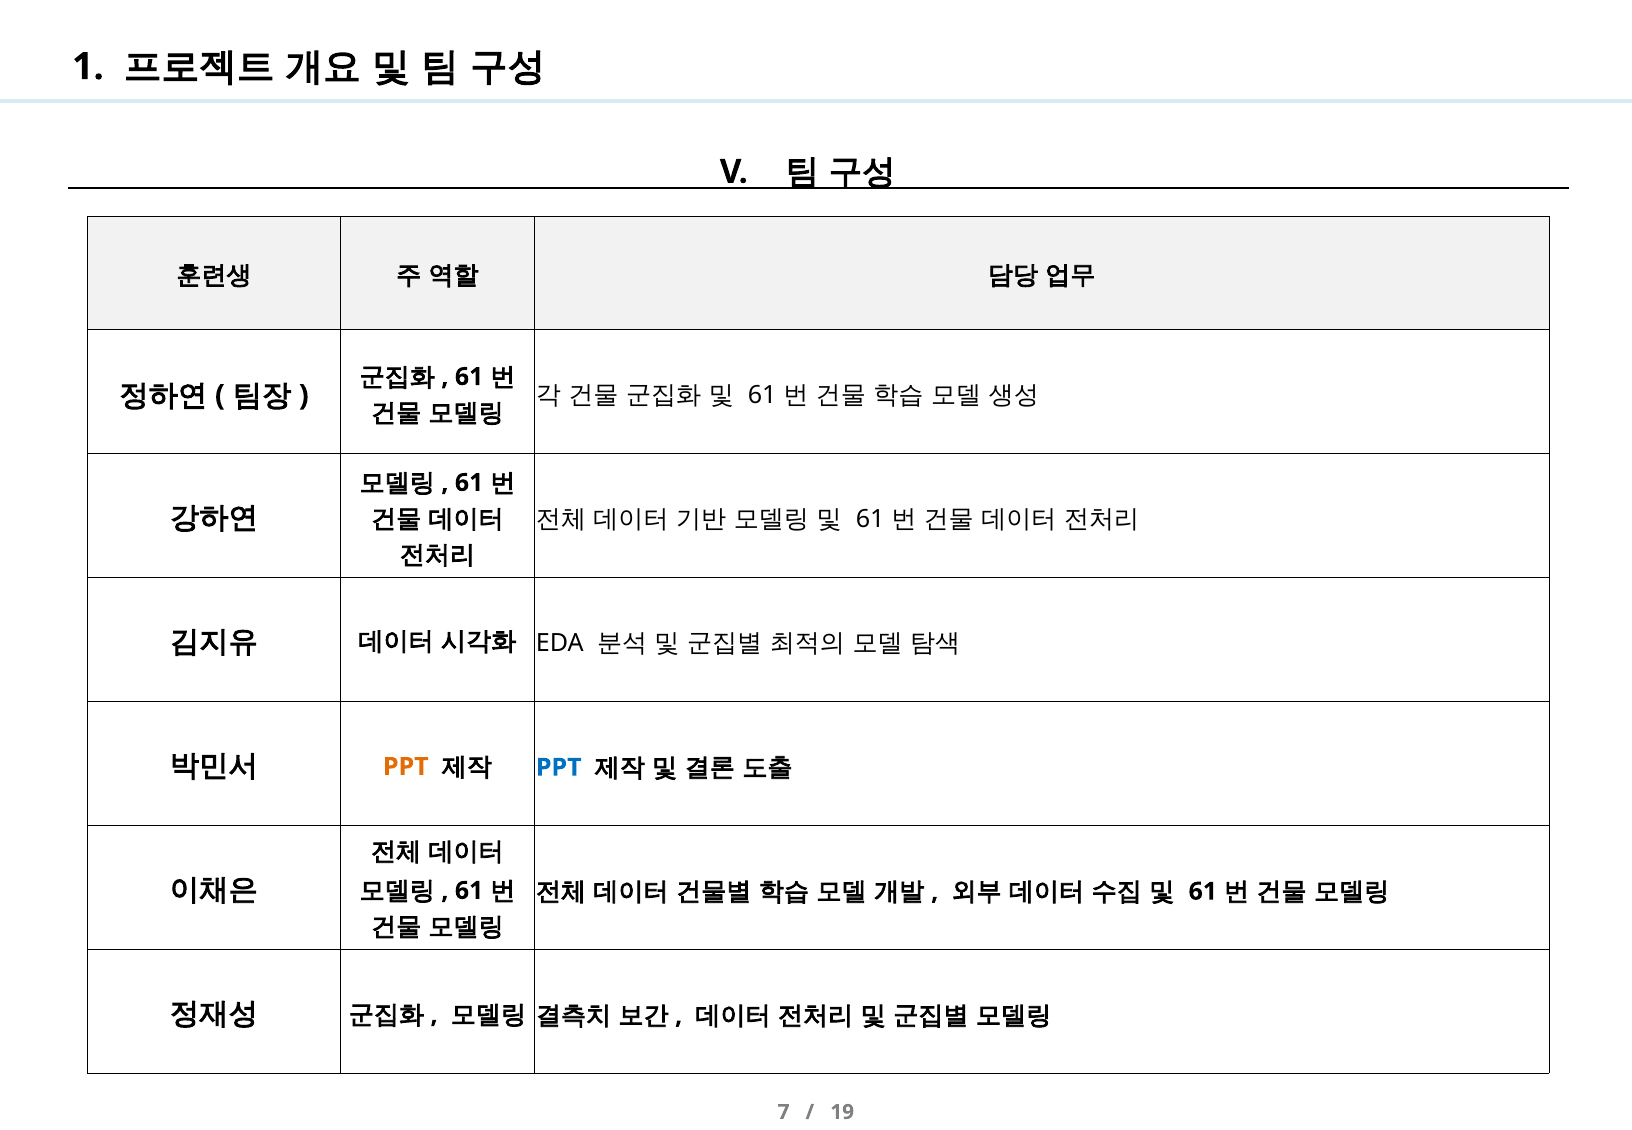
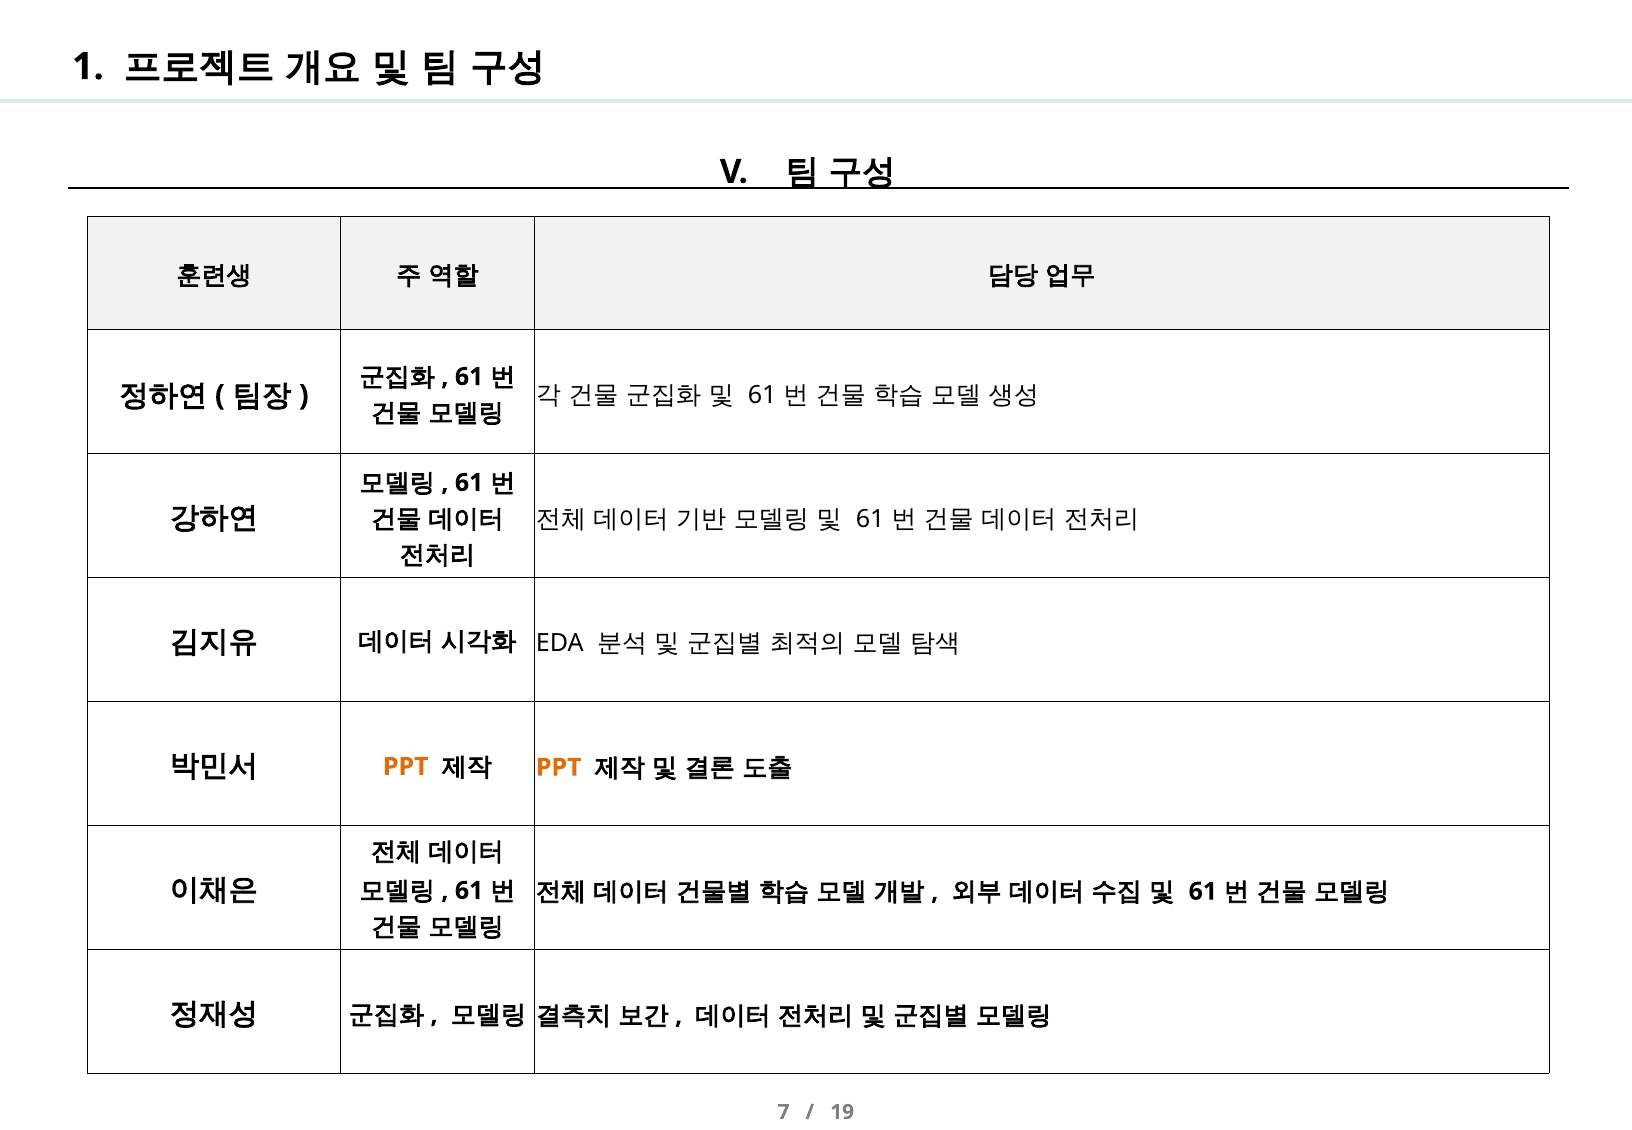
PPT at (559, 767) colour: blue -> orange
